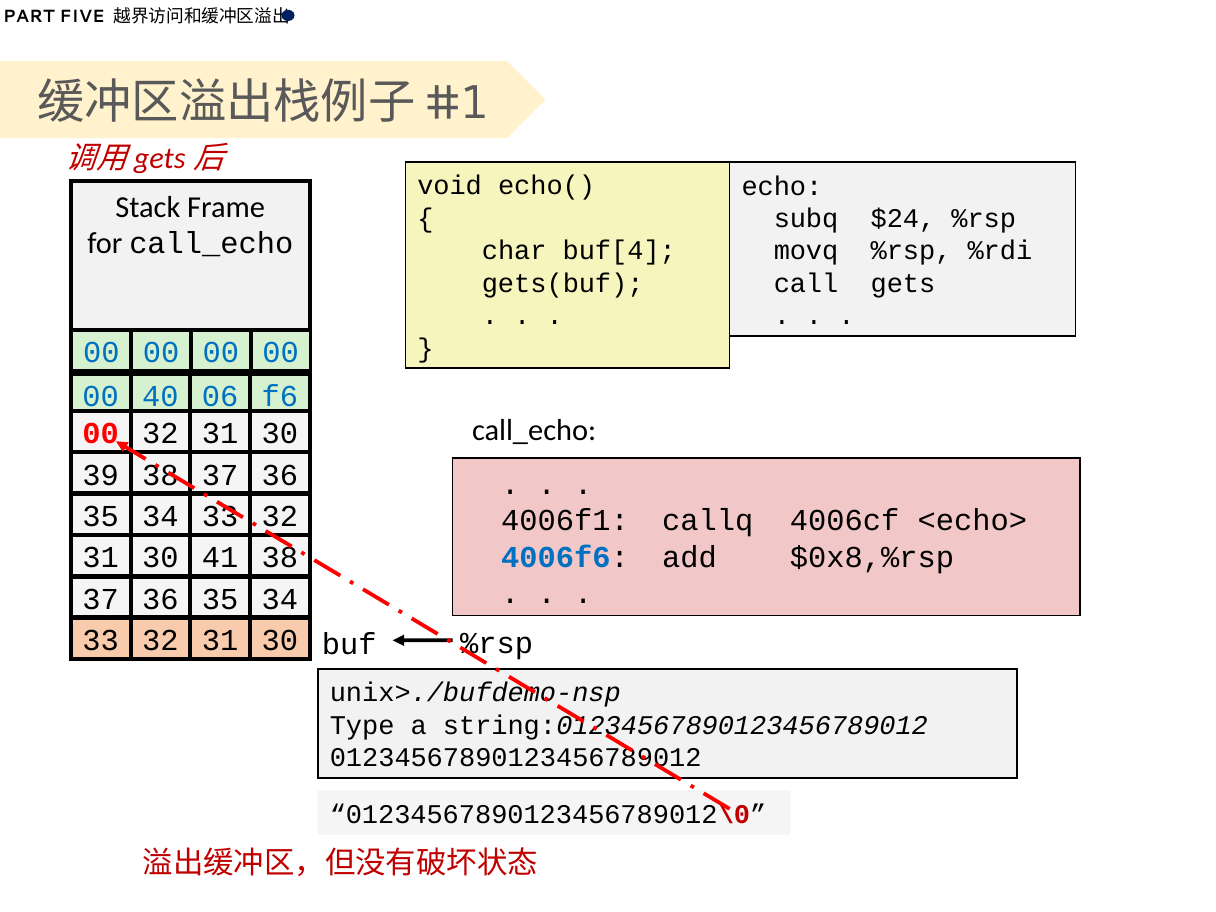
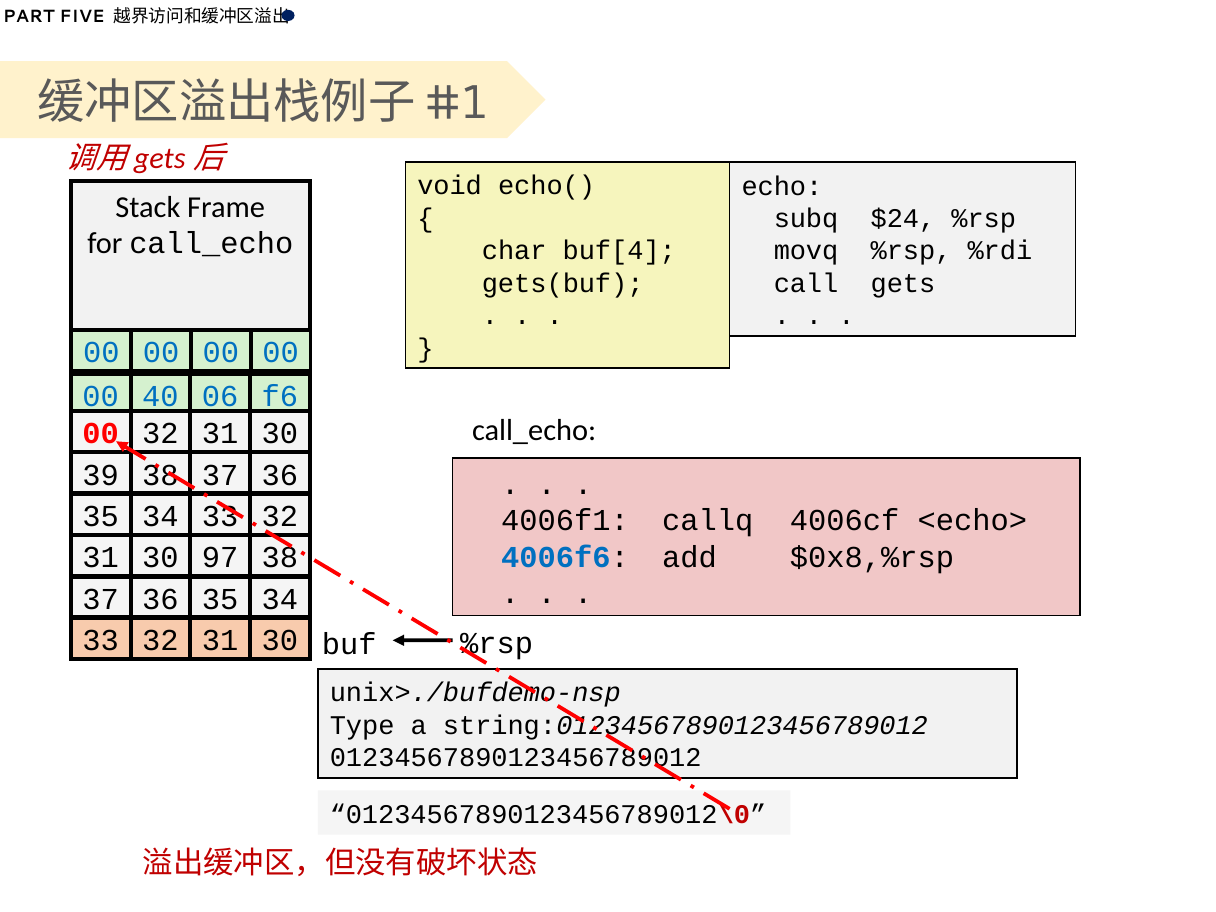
41: 41 -> 97
